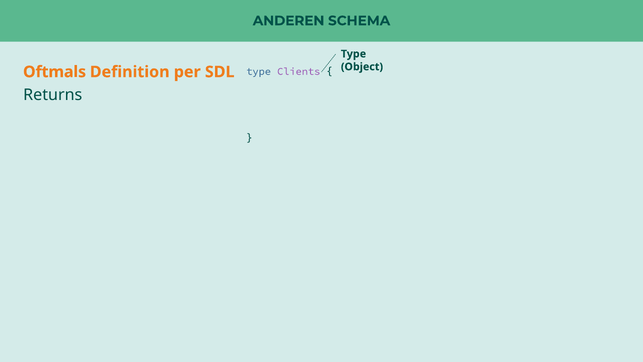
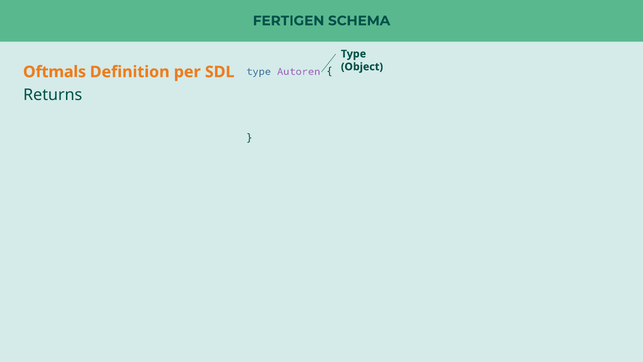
ANDEREN: ANDEREN -> FERTIGEN
Clients: Clients -> Autoren
